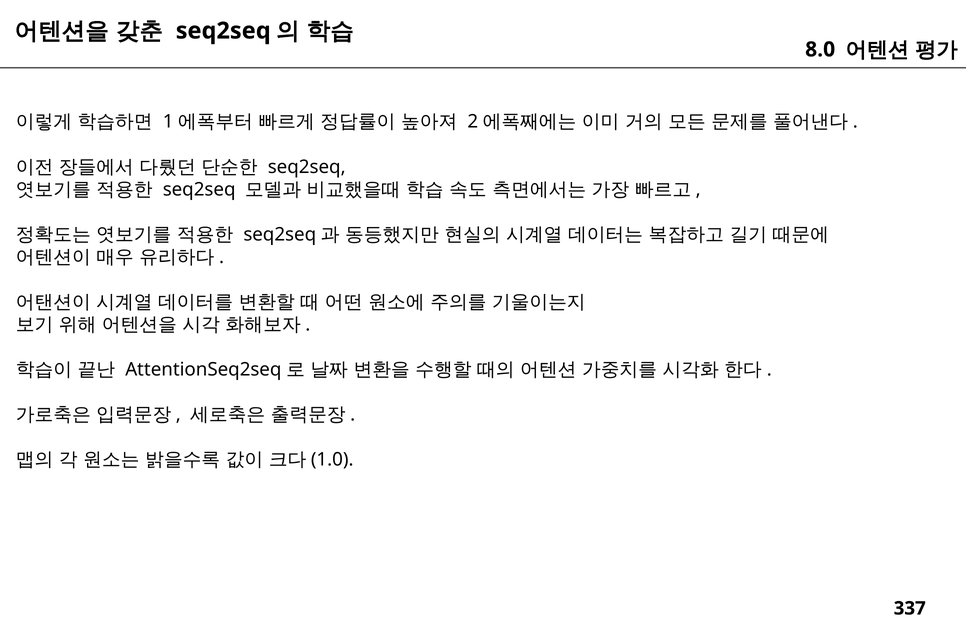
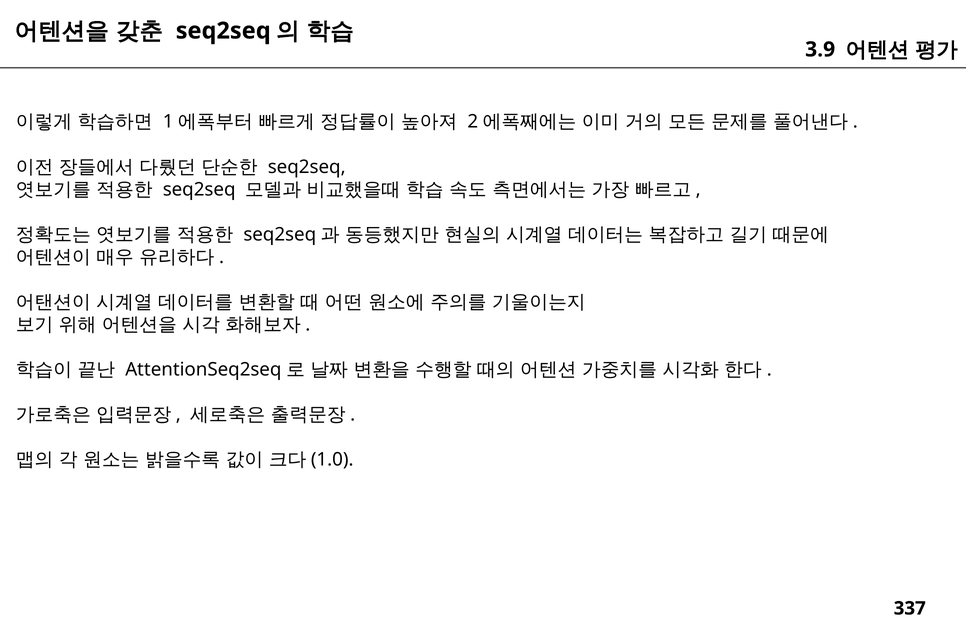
8.0: 8.0 -> 3.9
